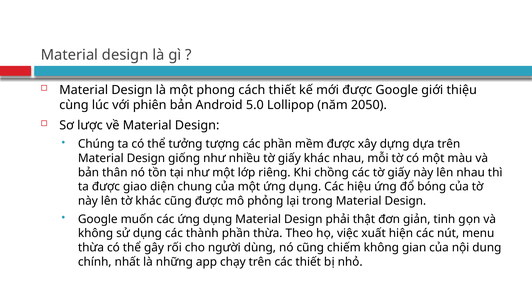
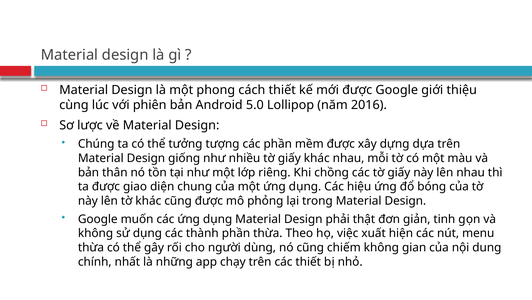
2050: 2050 -> 2016
